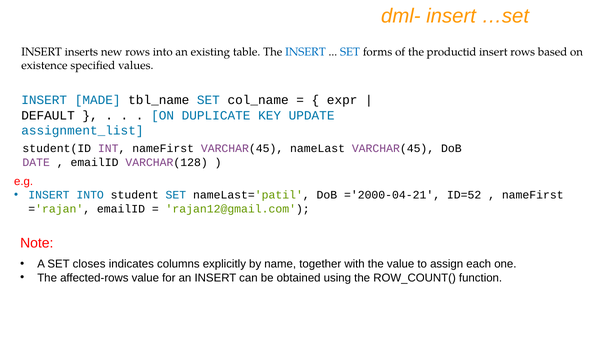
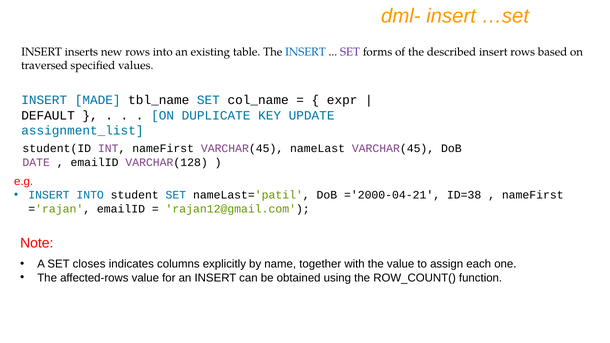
SET at (350, 52) colour: blue -> purple
productid: productid -> described
existence: existence -> traversed
ID=52: ID=52 -> ID=38
